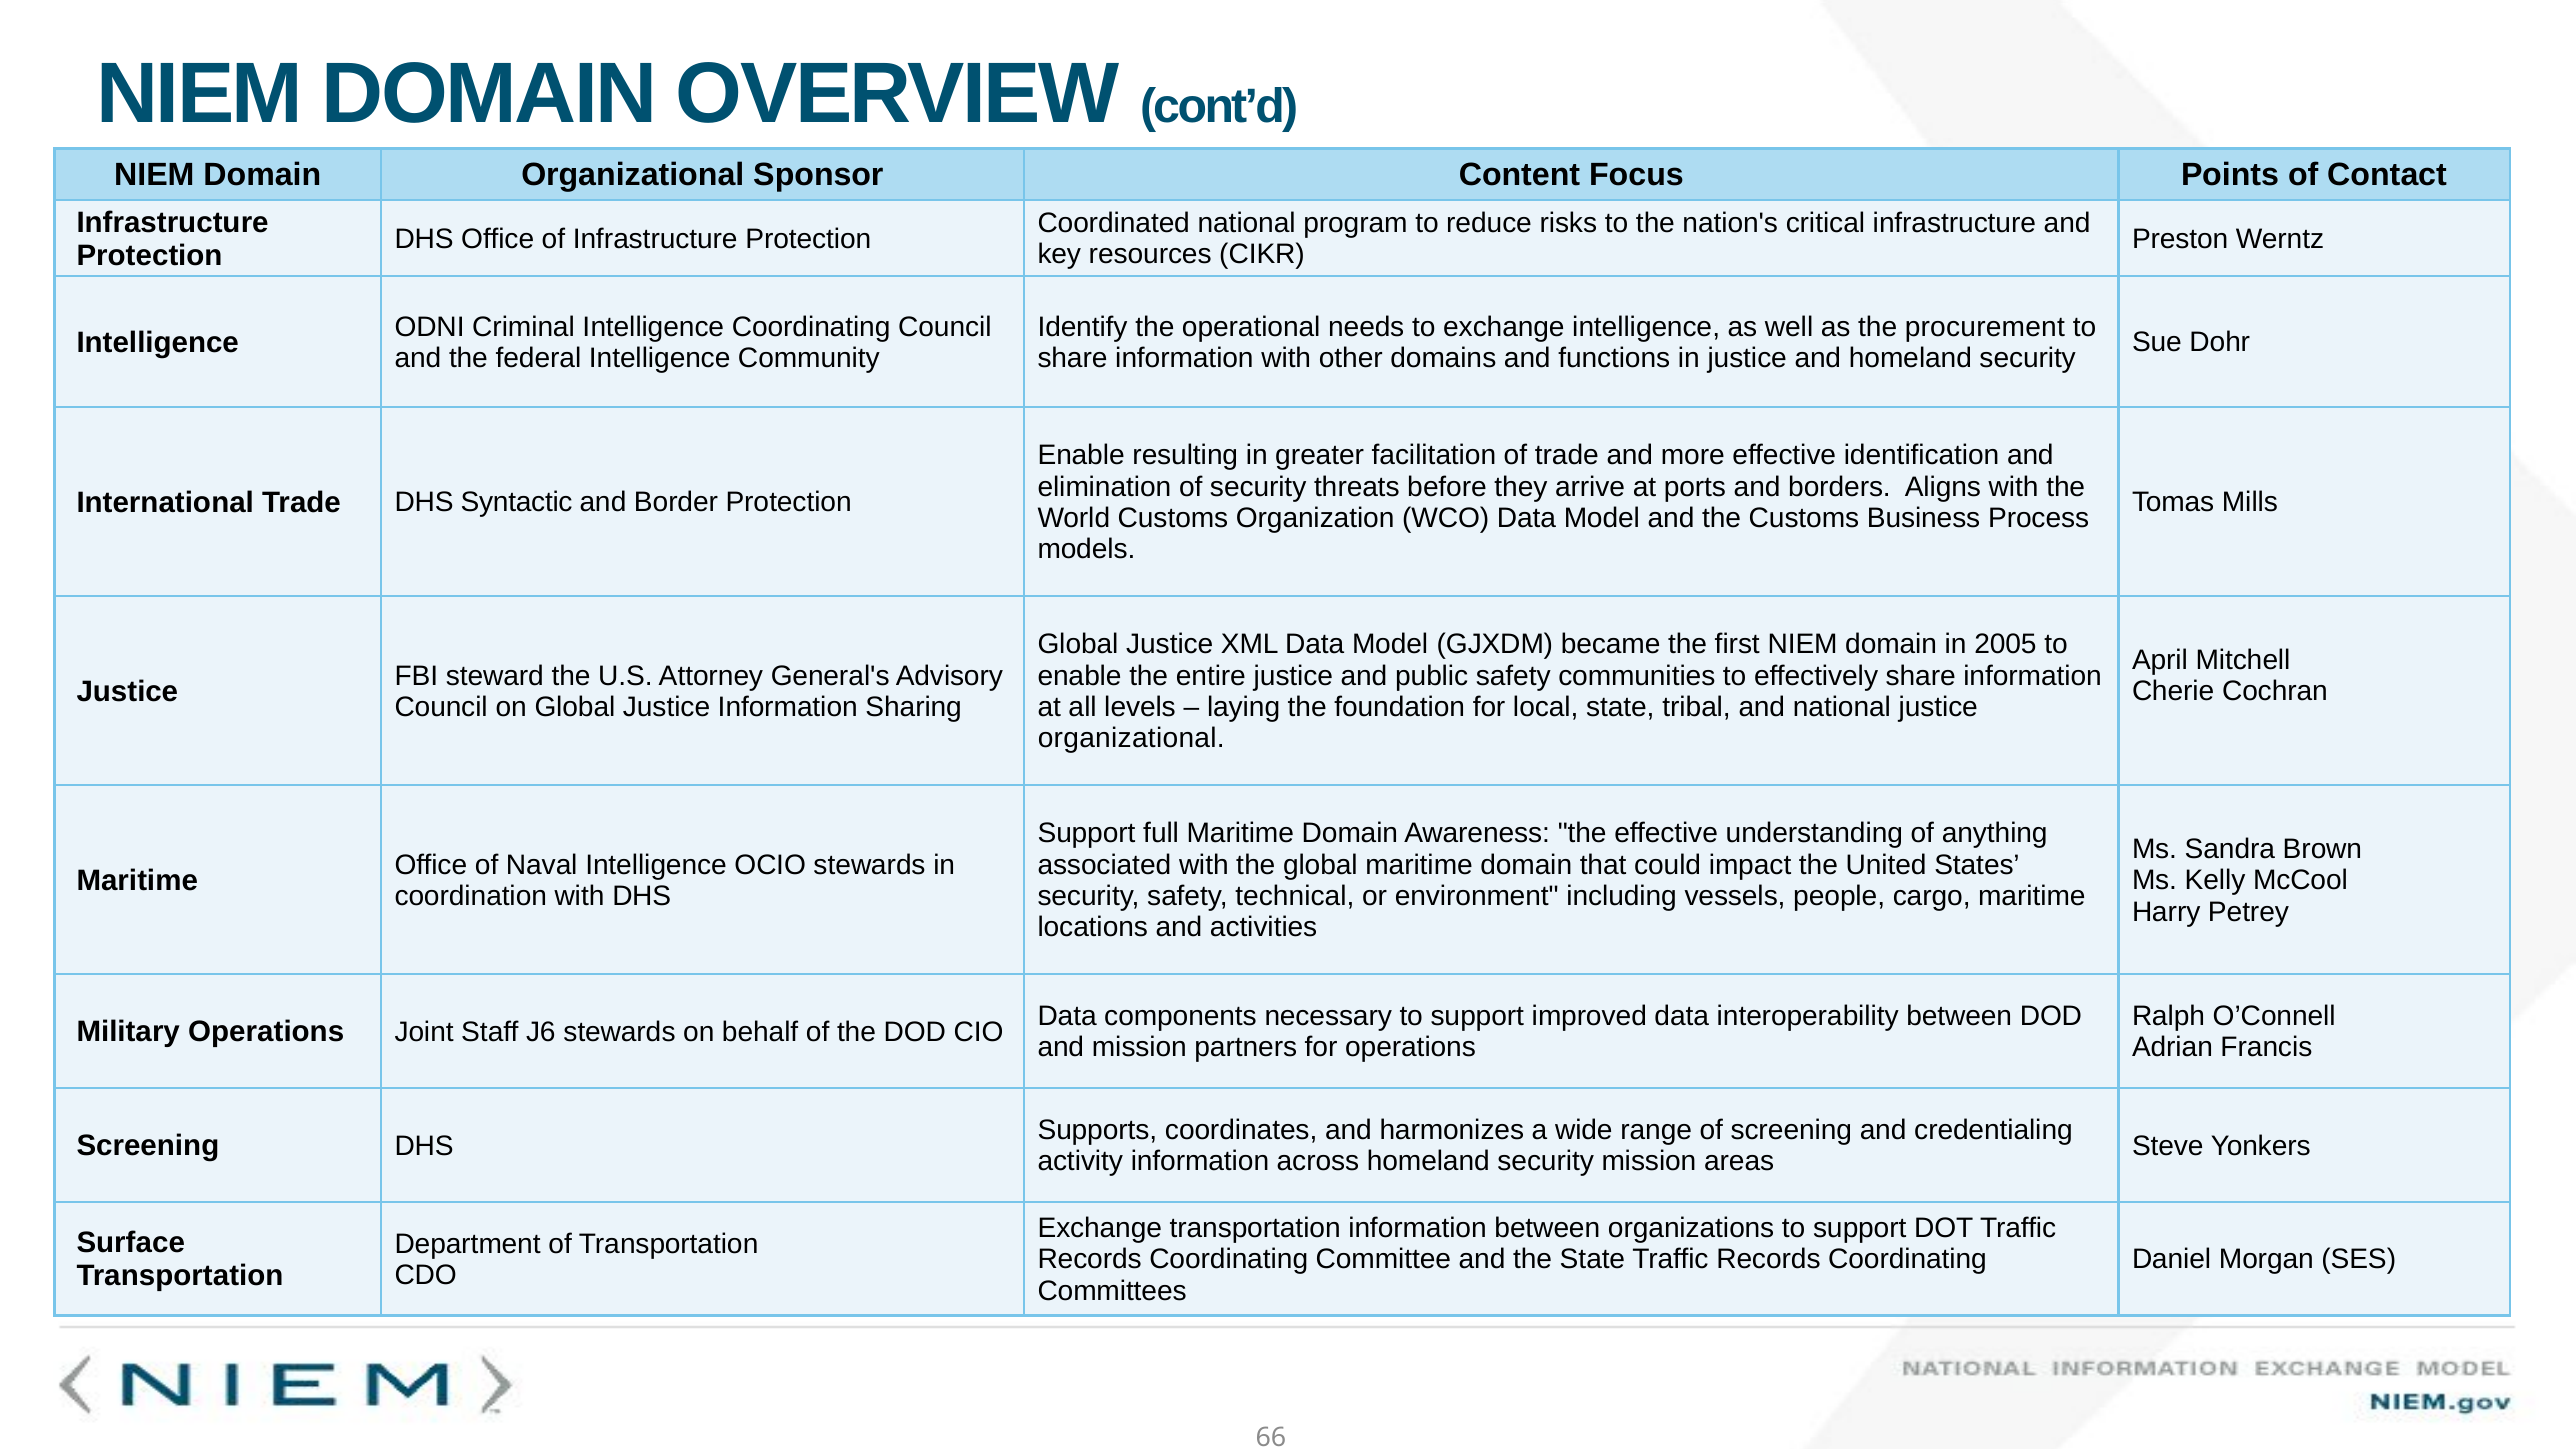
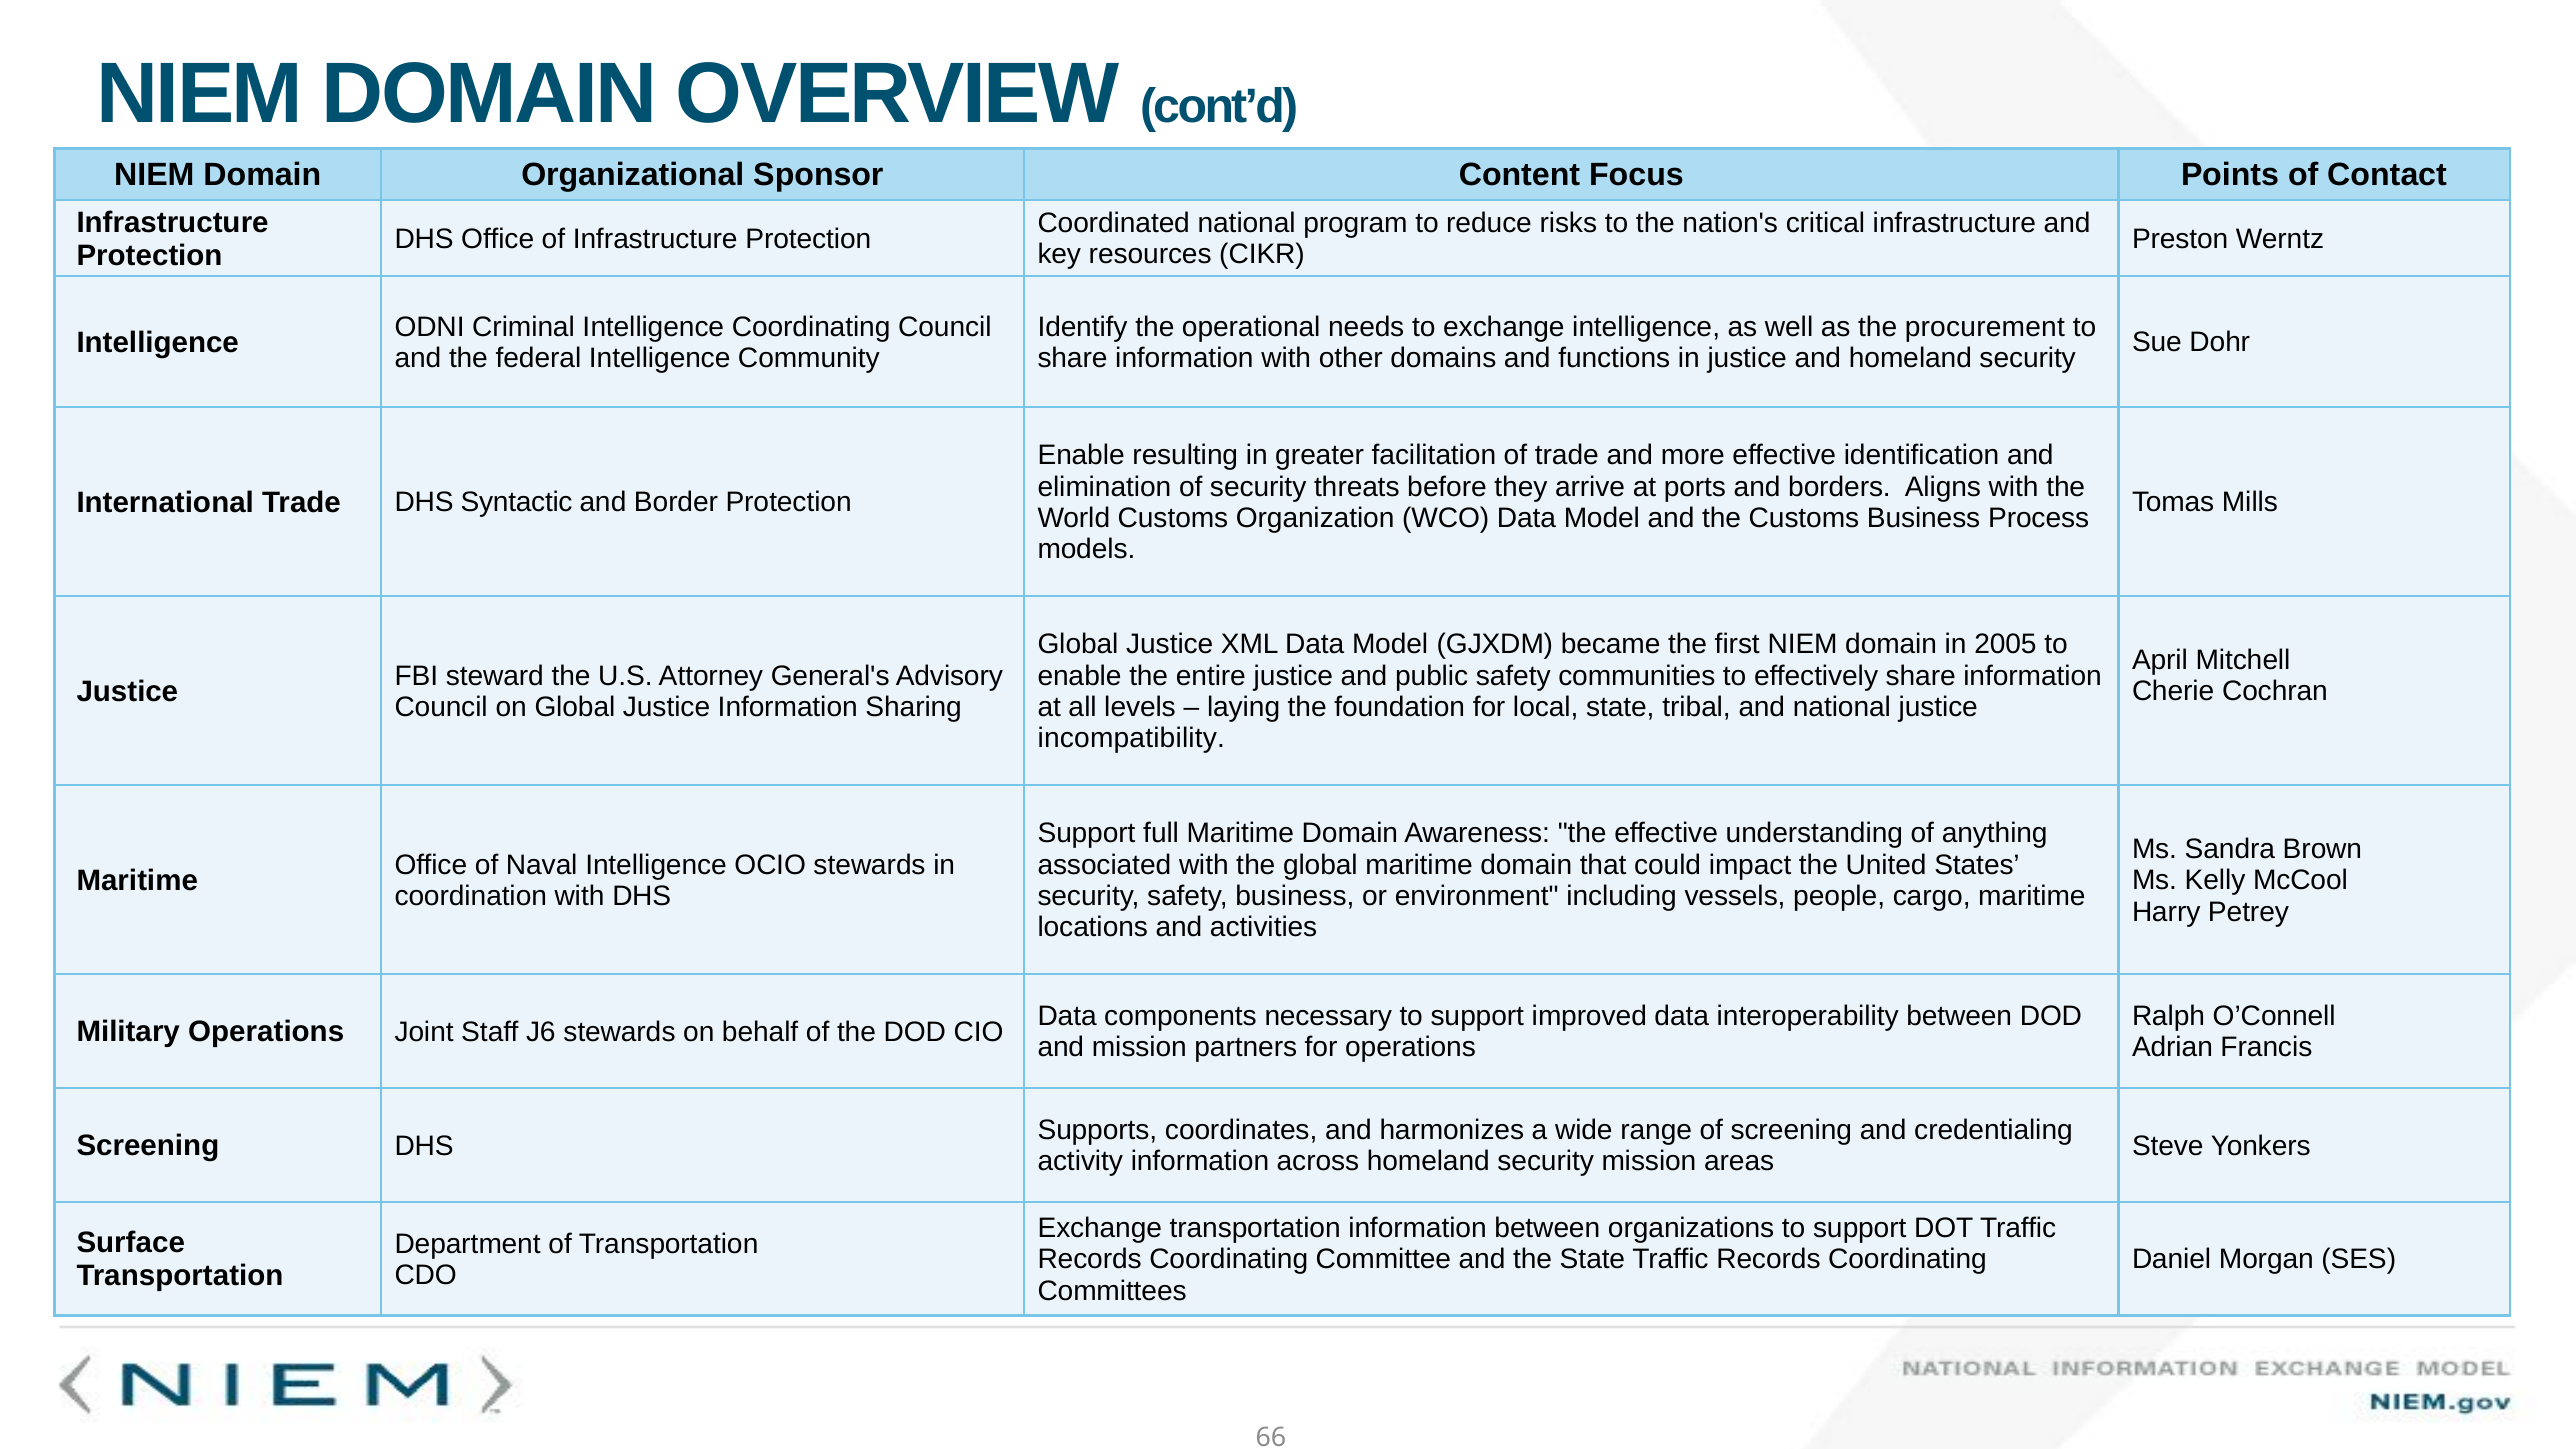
organizational at (1131, 738): organizational -> incompatibility
safety technical: technical -> business
